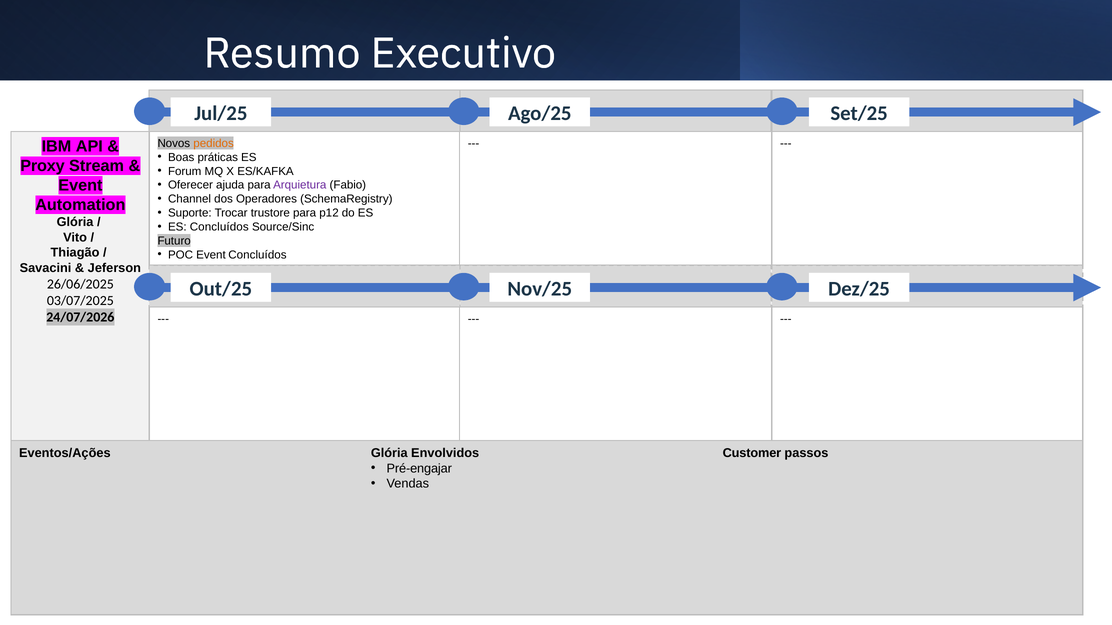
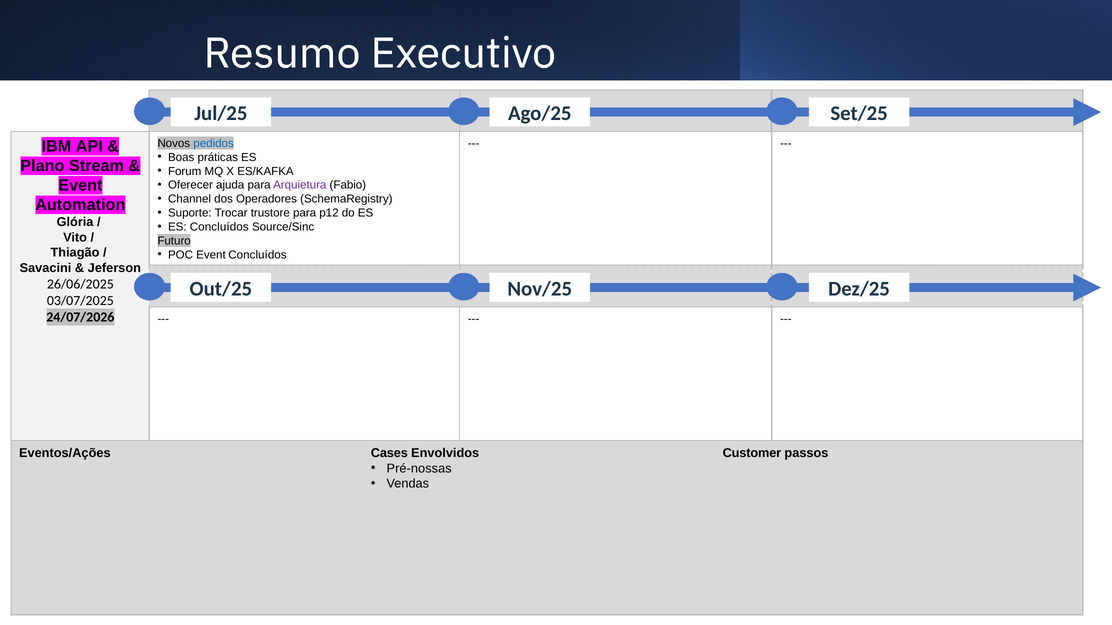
pedidos colour: orange -> blue
Proxy: Proxy -> Plano
Eventos/Ações Glória: Glória -> Cases
Pré-engajar: Pré-engajar -> Pré-nossas
